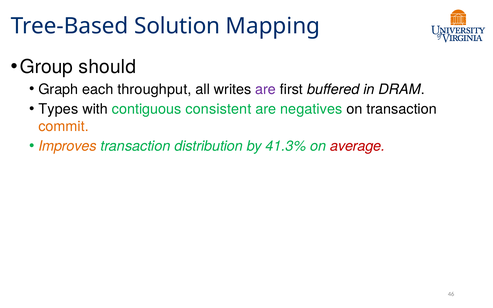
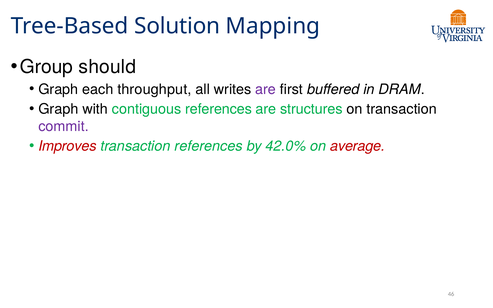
Types at (58, 109): Types -> Graph
contiguous consistent: consistent -> references
negatives: negatives -> structures
commit colour: orange -> purple
Improves colour: orange -> red
transaction distribution: distribution -> references
41.3%: 41.3% -> 42.0%
